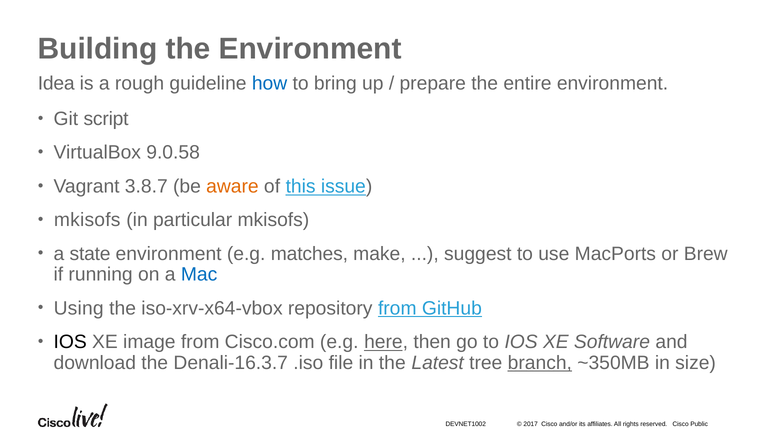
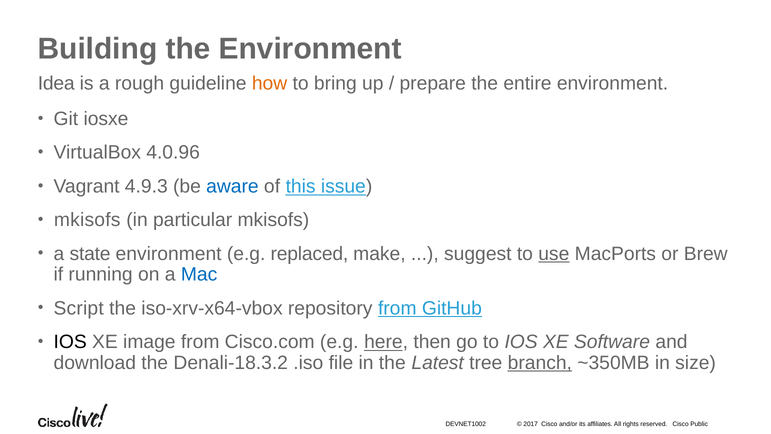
how colour: blue -> orange
script: script -> iosxe
9.0.58: 9.0.58 -> 4.0.96
3.8.7: 3.8.7 -> 4.9.3
aware colour: orange -> blue
matches: matches -> replaced
use underline: none -> present
Using: Using -> Script
Denali-16.3.7: Denali-16.3.7 -> Denali-18.3.2
